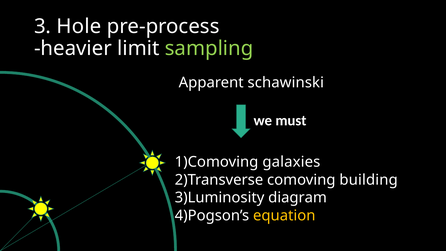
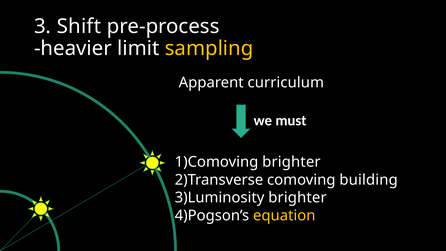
Hole: Hole -> Shift
sampling colour: light green -> yellow
schawinski: schawinski -> curriculum
galaxies at (291, 162): galaxies -> brighter
diagram at (298, 198): diagram -> brighter
